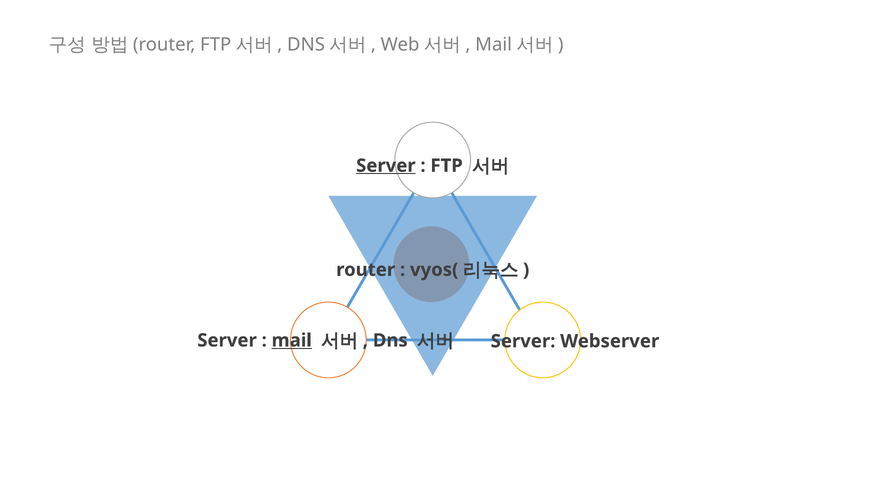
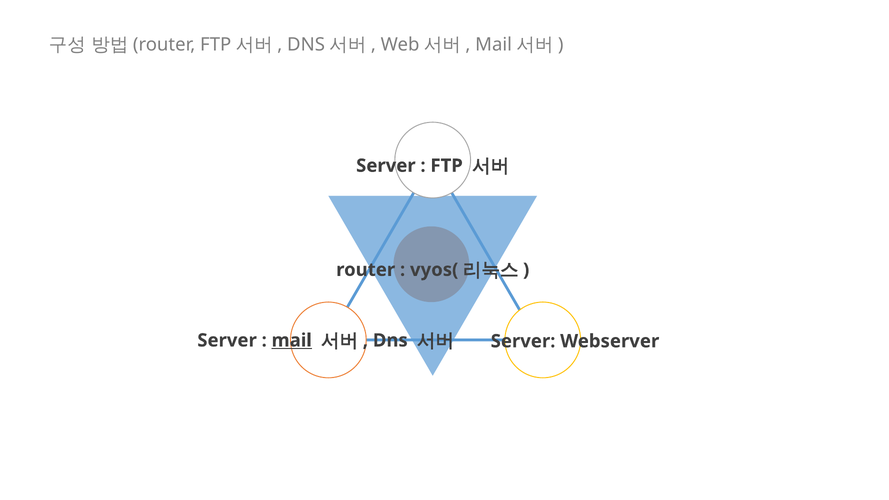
Server at (386, 166) underline: present -> none
